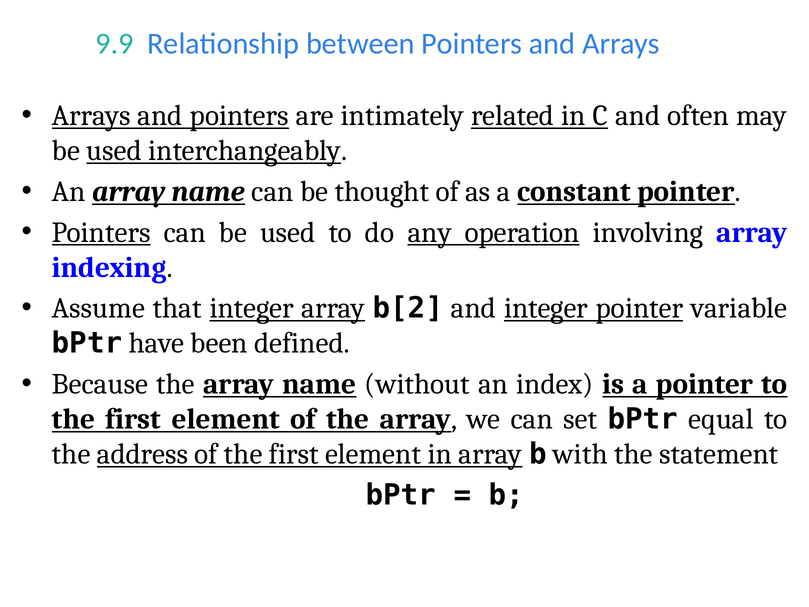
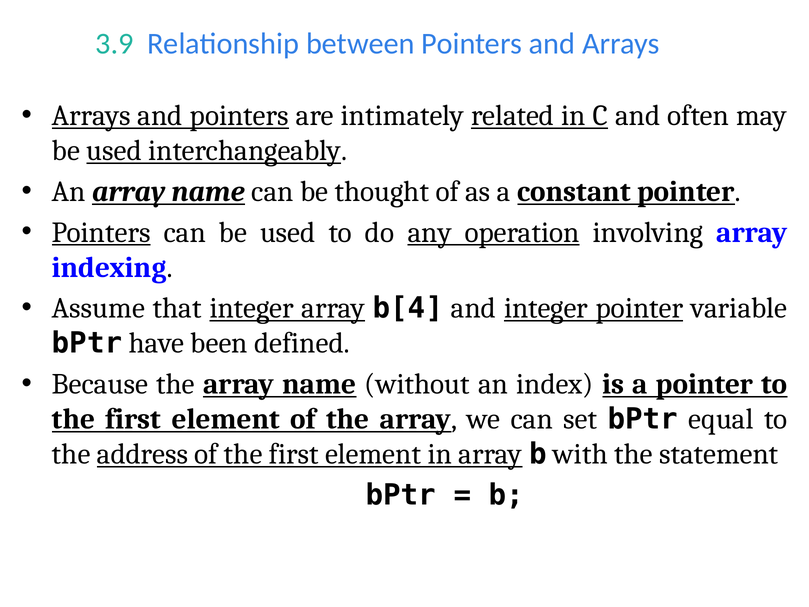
9.9: 9.9 -> 3.9
b[2: b[2 -> b[4
